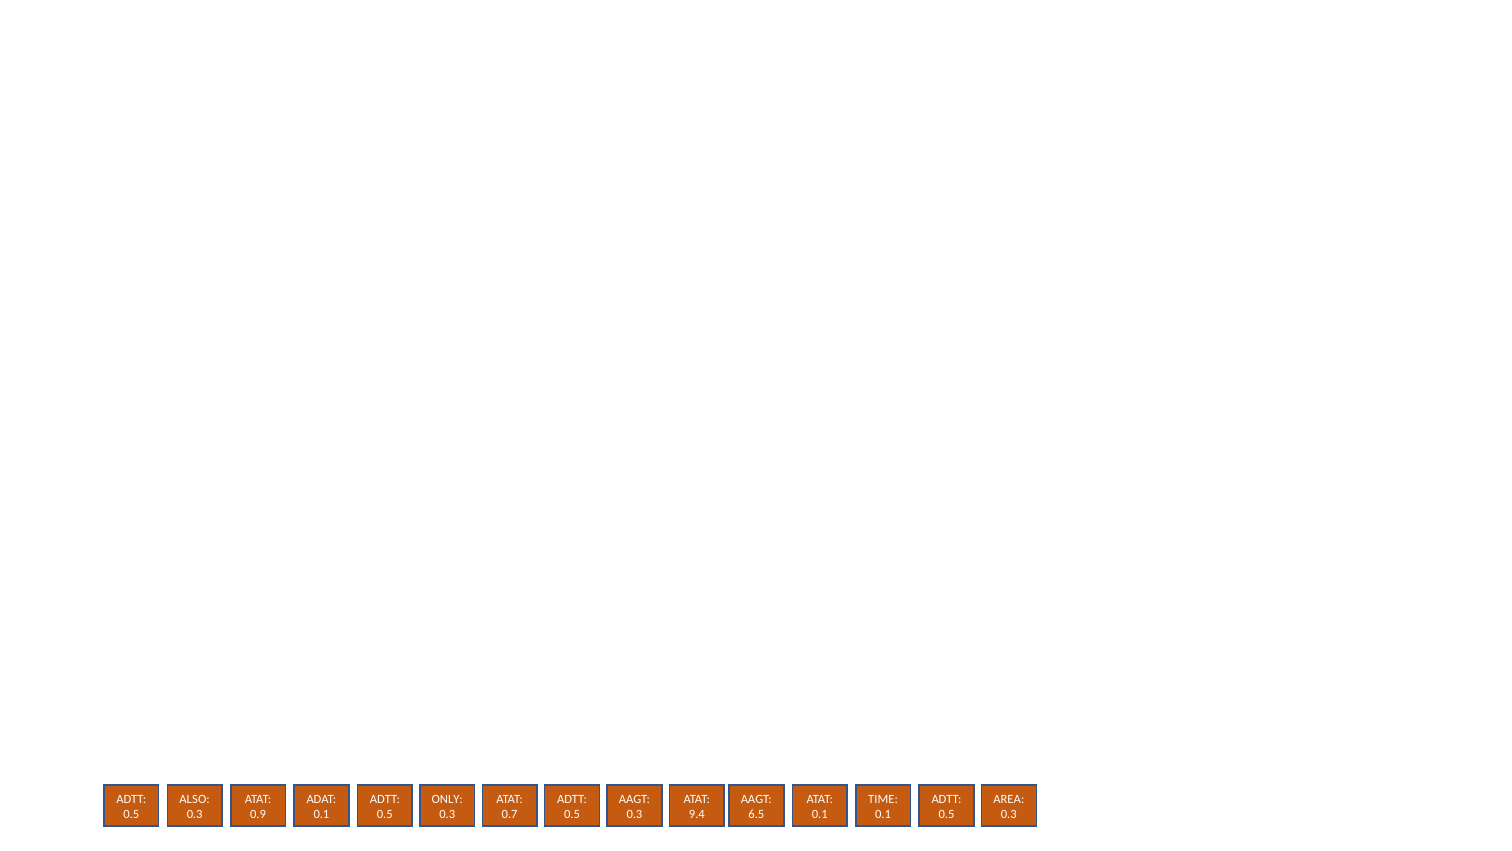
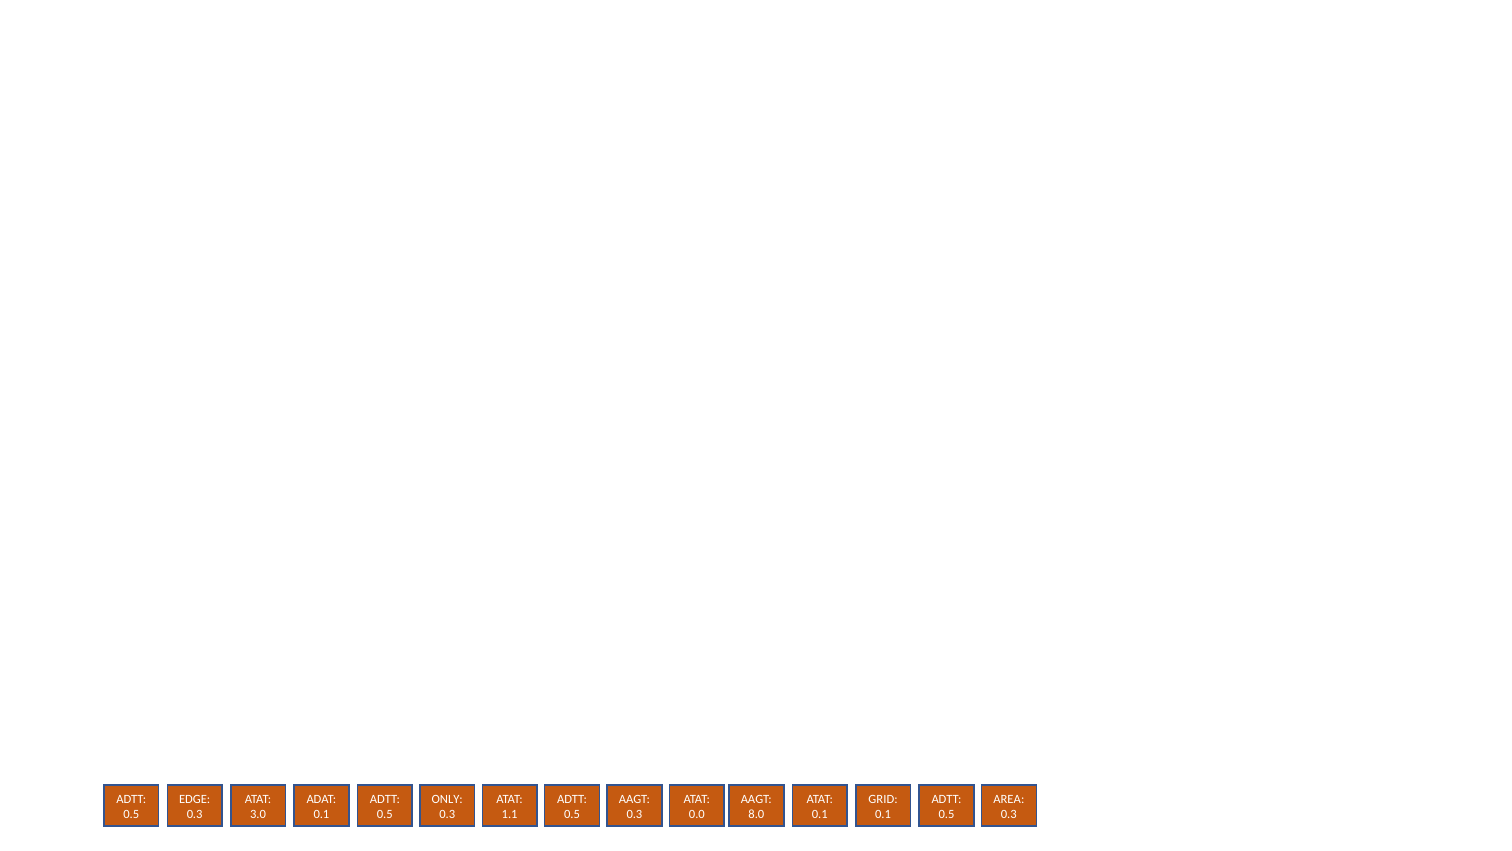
ALSO: ALSO -> EDGE
TIME: TIME -> GRID
0.9: 0.9 -> 3.0
0.7: 0.7 -> 1.1
9.4: 9.4 -> 0.0
6.5: 6.5 -> 8.0
